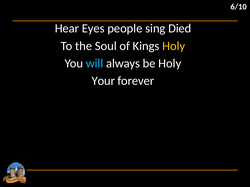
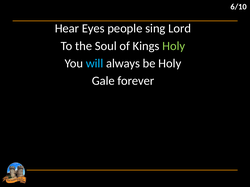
Died: Died -> Lord
Holy at (174, 46) colour: yellow -> light green
Your: Your -> Gale
